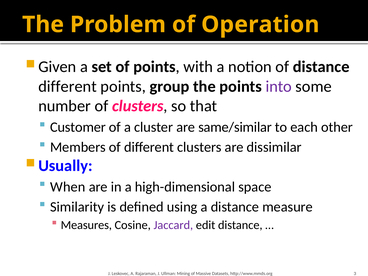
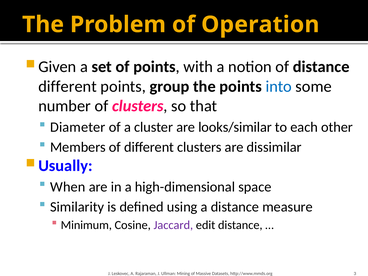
into colour: purple -> blue
Customer: Customer -> Diameter
same/similar: same/similar -> looks/similar
Measures: Measures -> Minimum
